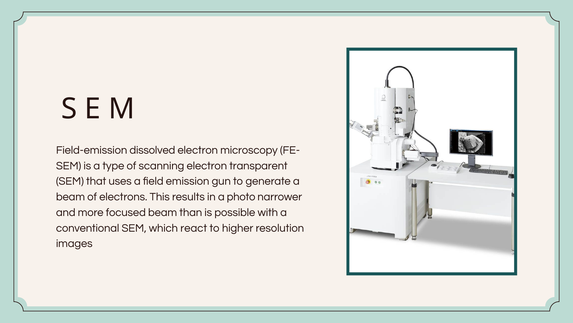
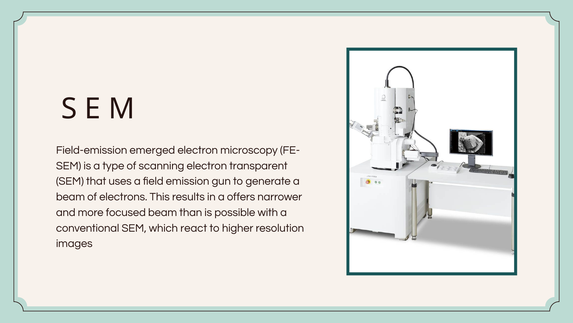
dissolved: dissolved -> emerged
photo: photo -> offers
